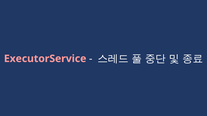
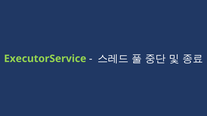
ExecutorService colour: pink -> light green
